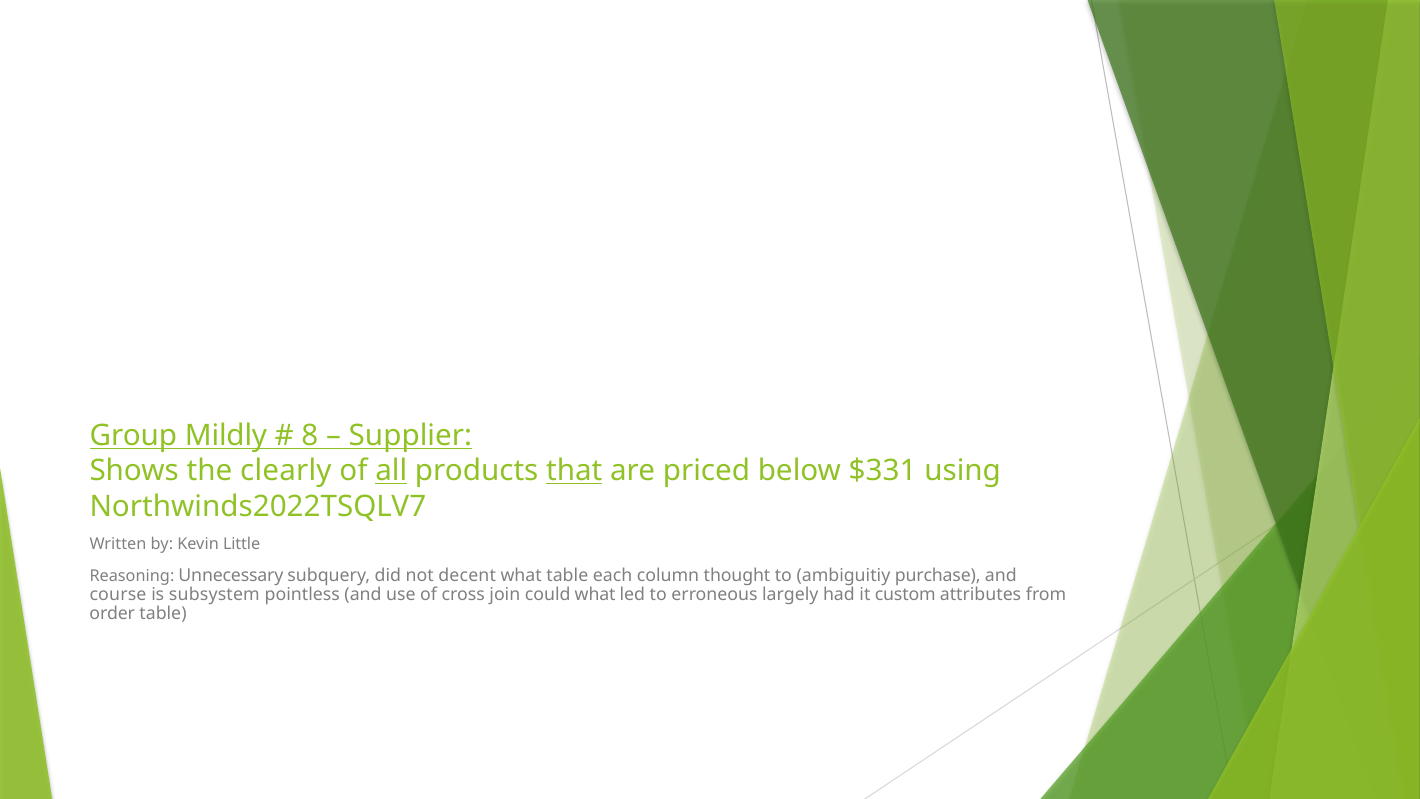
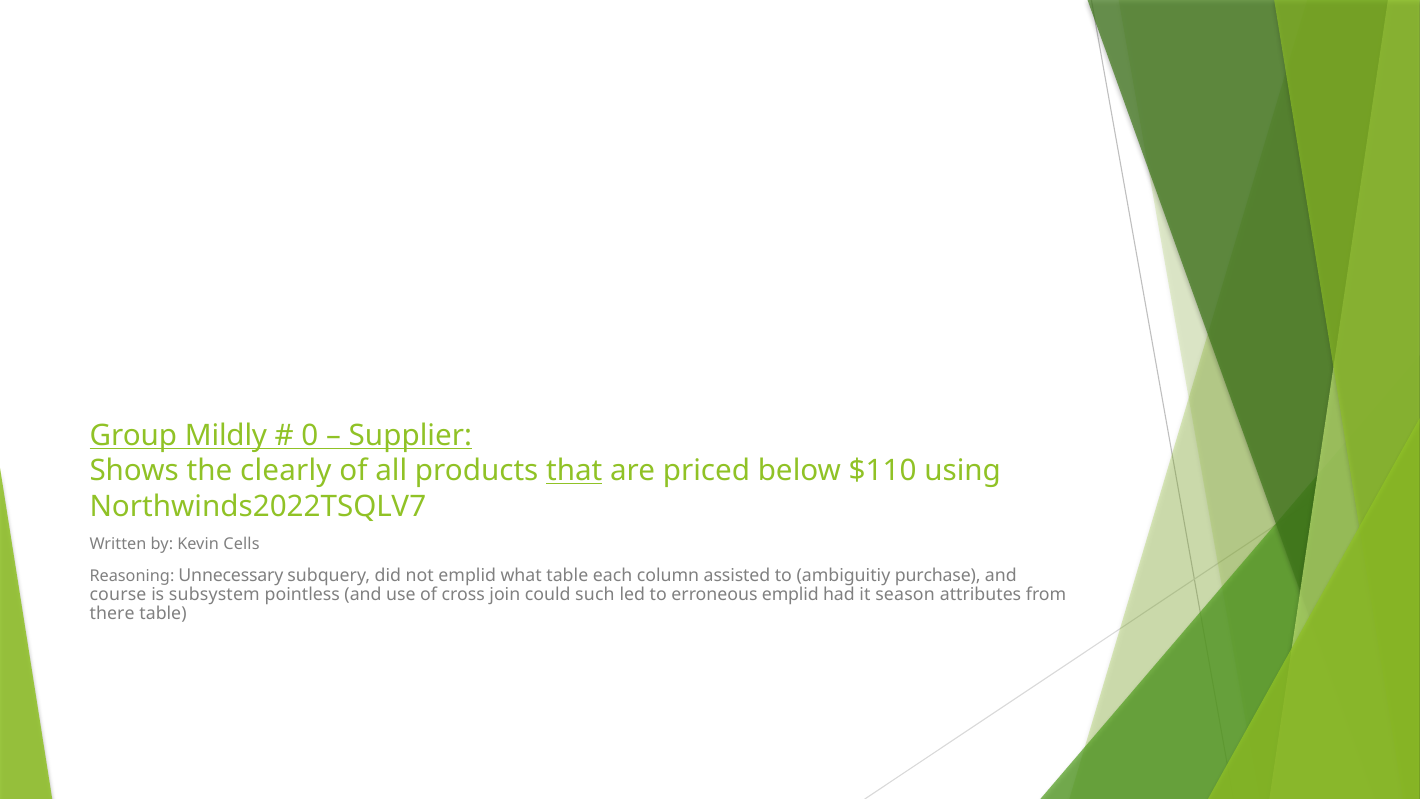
8: 8 -> 0
all underline: present -> none
$331: $331 -> $110
Little: Little -> Cells
not decent: decent -> emplid
thought: thought -> assisted
could what: what -> such
erroneous largely: largely -> emplid
custom: custom -> season
order: order -> there
